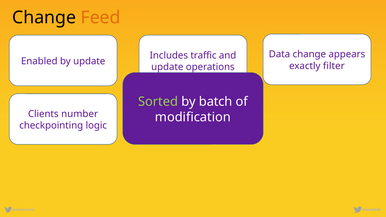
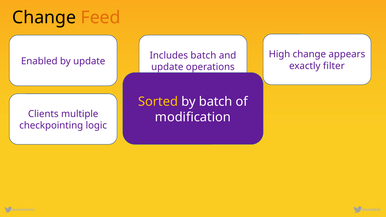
Data: Data -> High
Includes traffic: traffic -> batch
Sorted colour: light green -> yellow
number: number -> multiple
